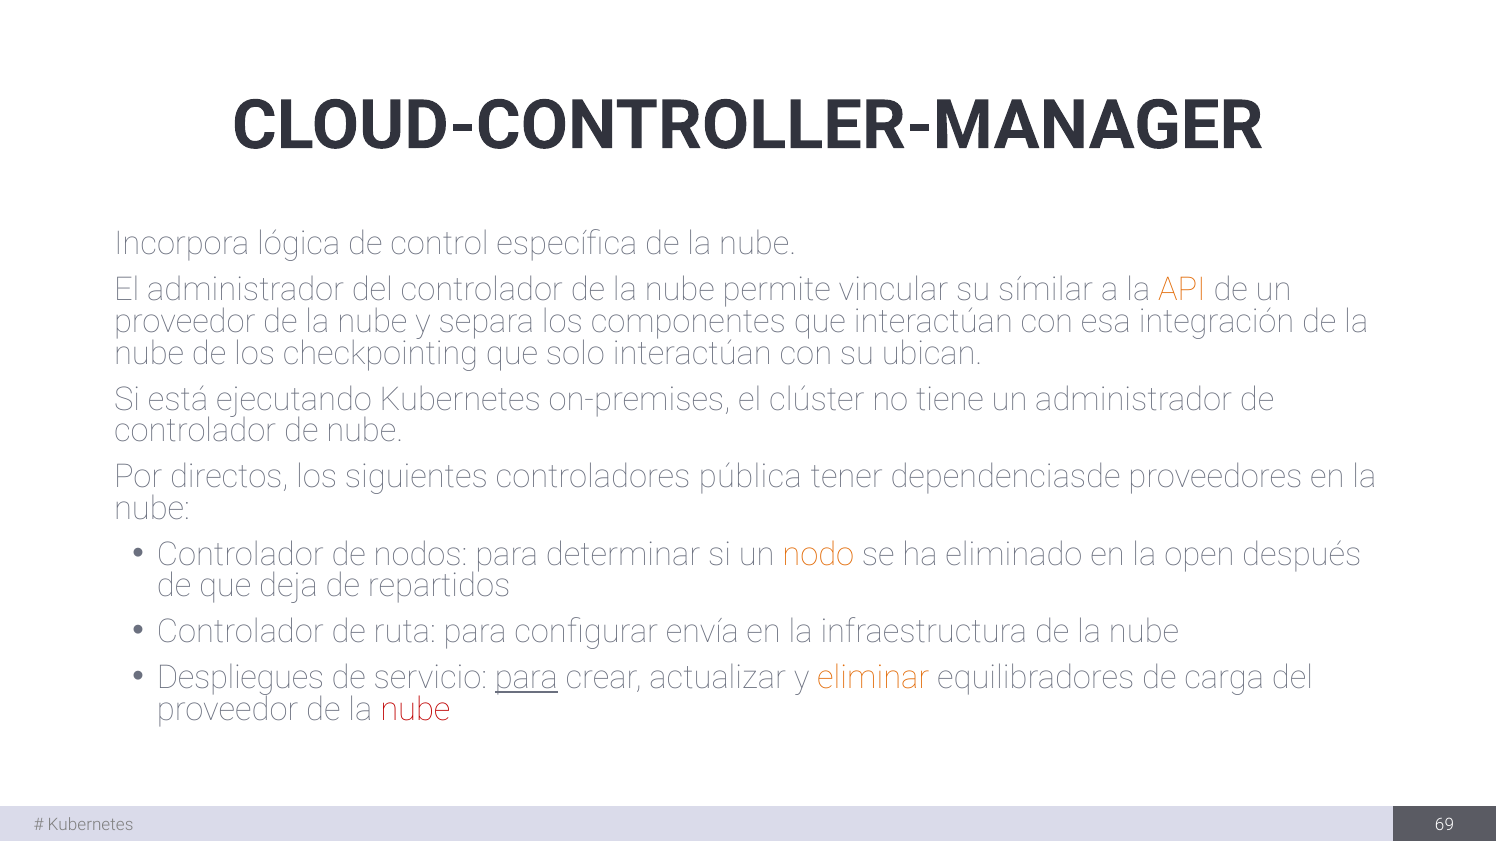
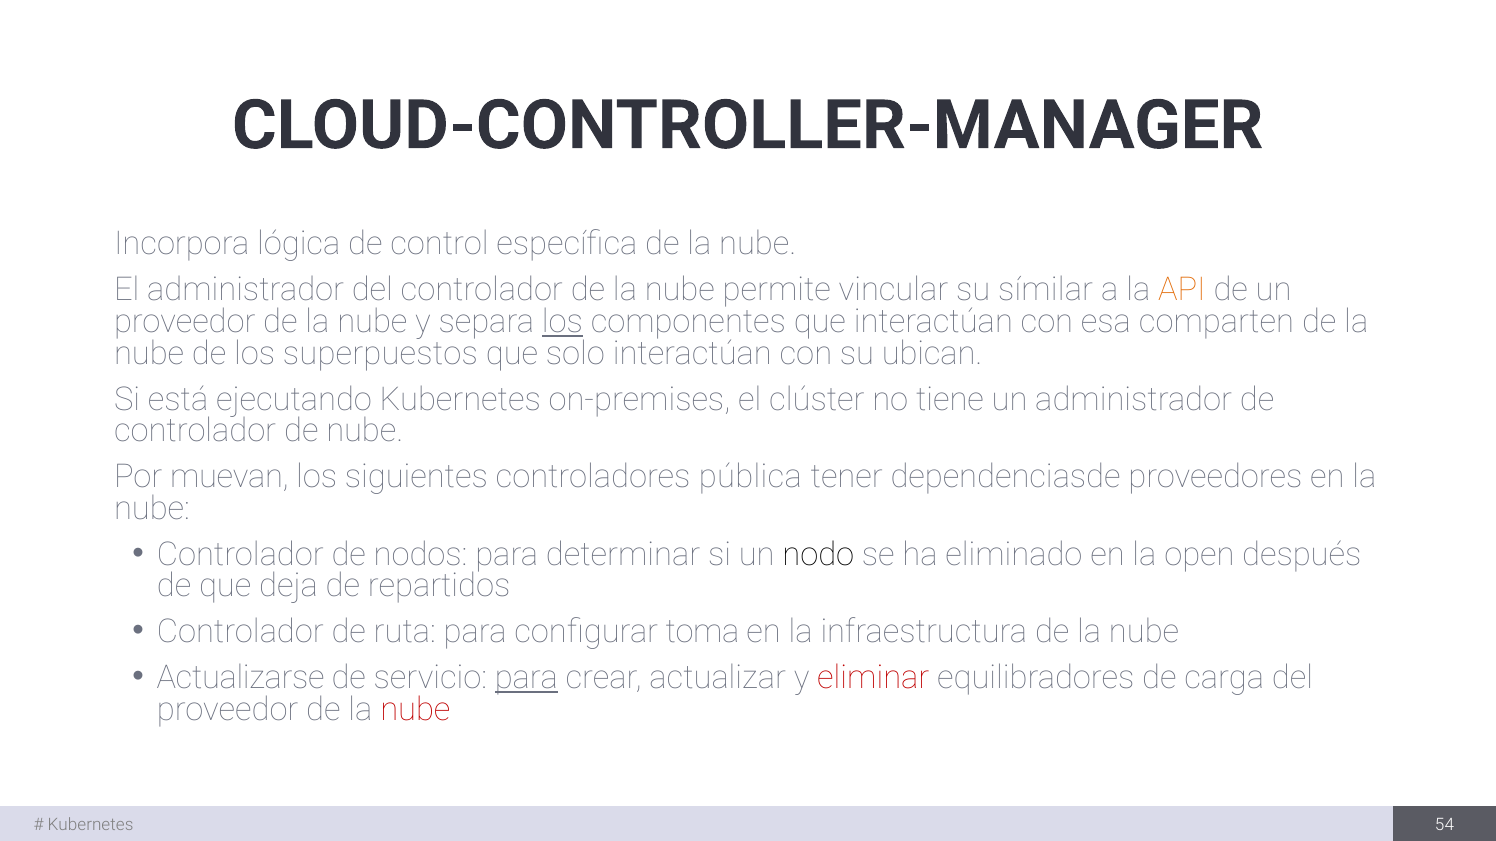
los at (562, 322) underline: none -> present
integración: integración -> comparten
checkpointing: checkpointing -> superpuestos
directos: directos -> muevan
nodo colour: orange -> black
envía: envía -> toma
Despliegues: Despliegues -> Actualizarse
eliminar colour: orange -> red
69: 69 -> 54
